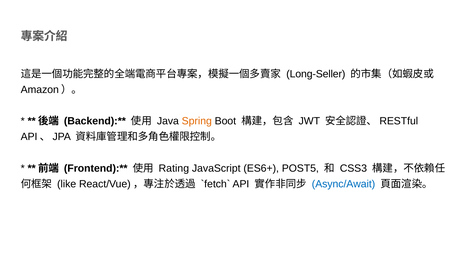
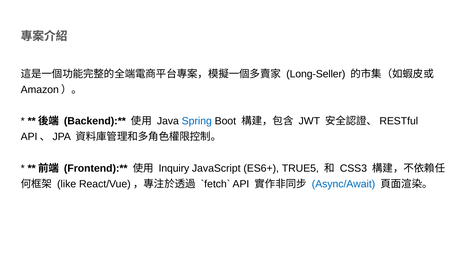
Spring colour: orange -> blue
Rating: Rating -> Inquiry
POST5: POST5 -> TRUE5
